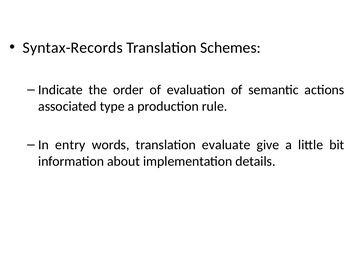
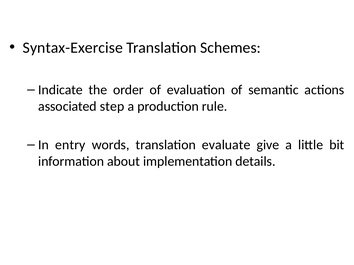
Syntax-Records: Syntax-Records -> Syntax-Exercise
type: type -> step
